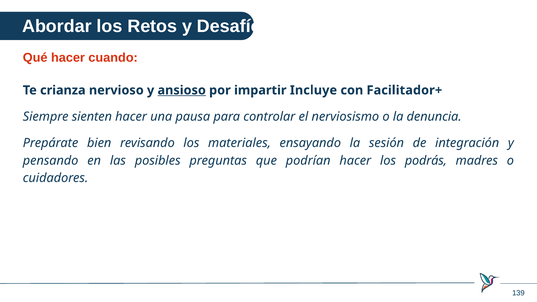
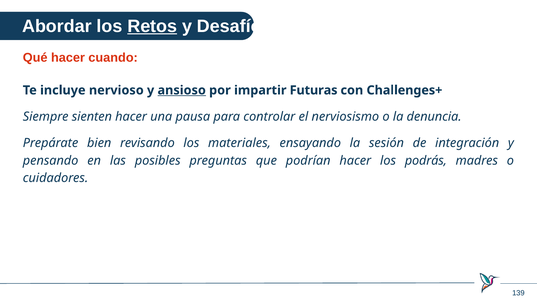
Retos underline: none -> present
crianza: crianza -> incluye
Incluye: Incluye -> Futuras
Facilitador+: Facilitador+ -> Challenges+
